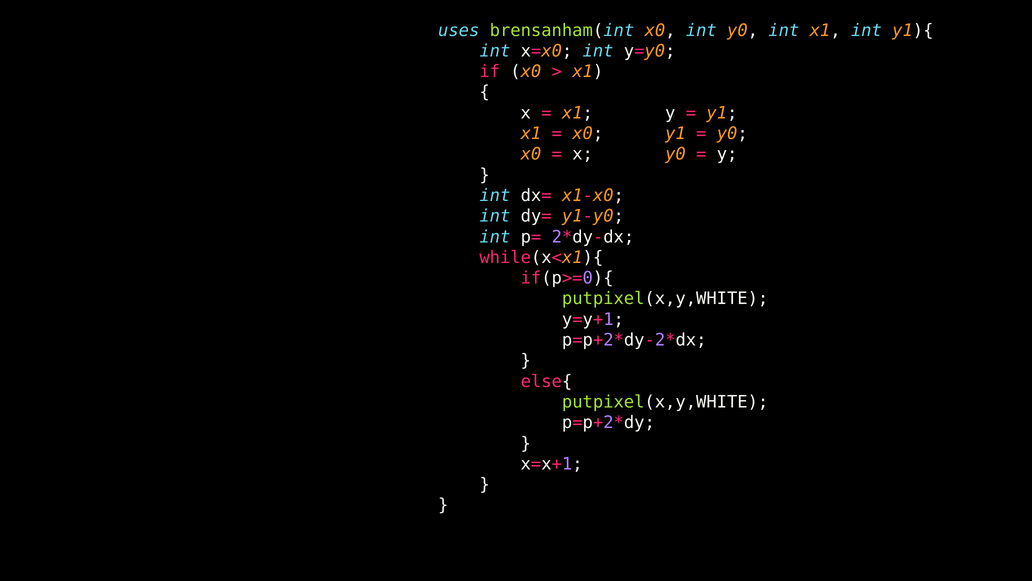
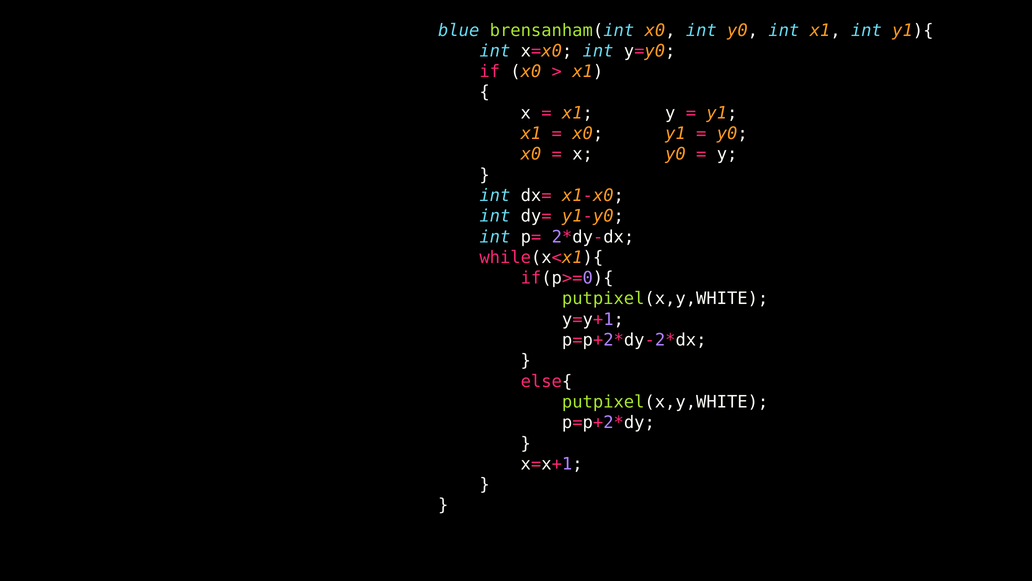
uses: uses -> blue
